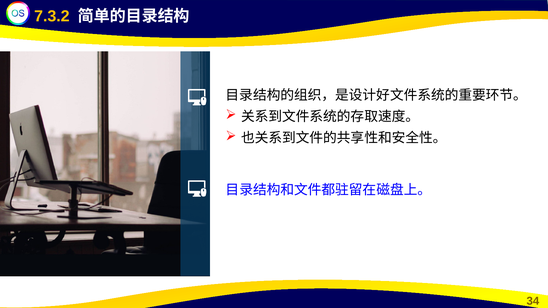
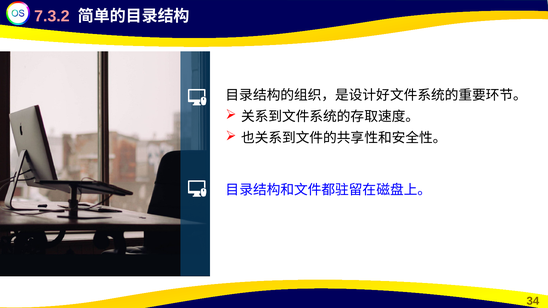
7.3.2 colour: yellow -> pink
